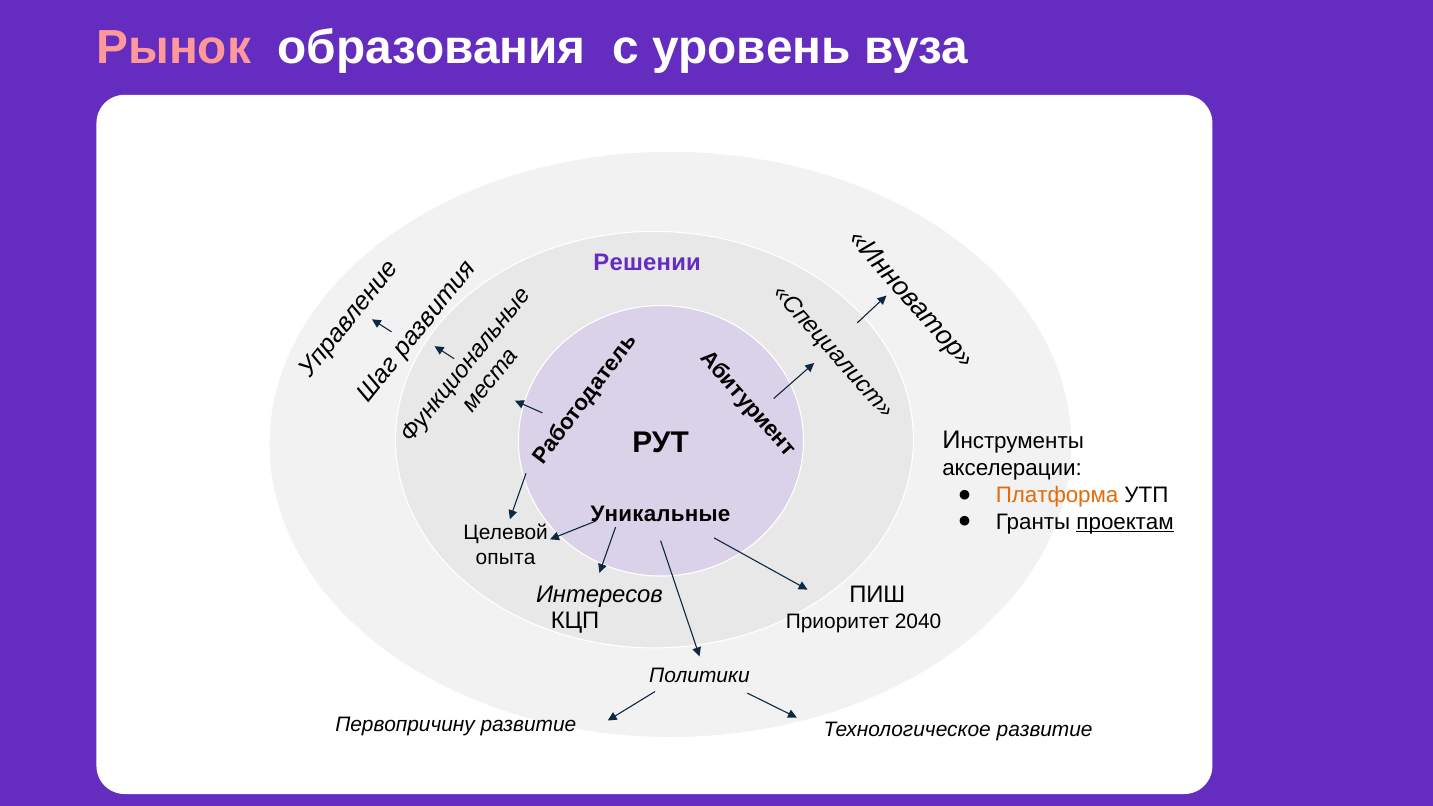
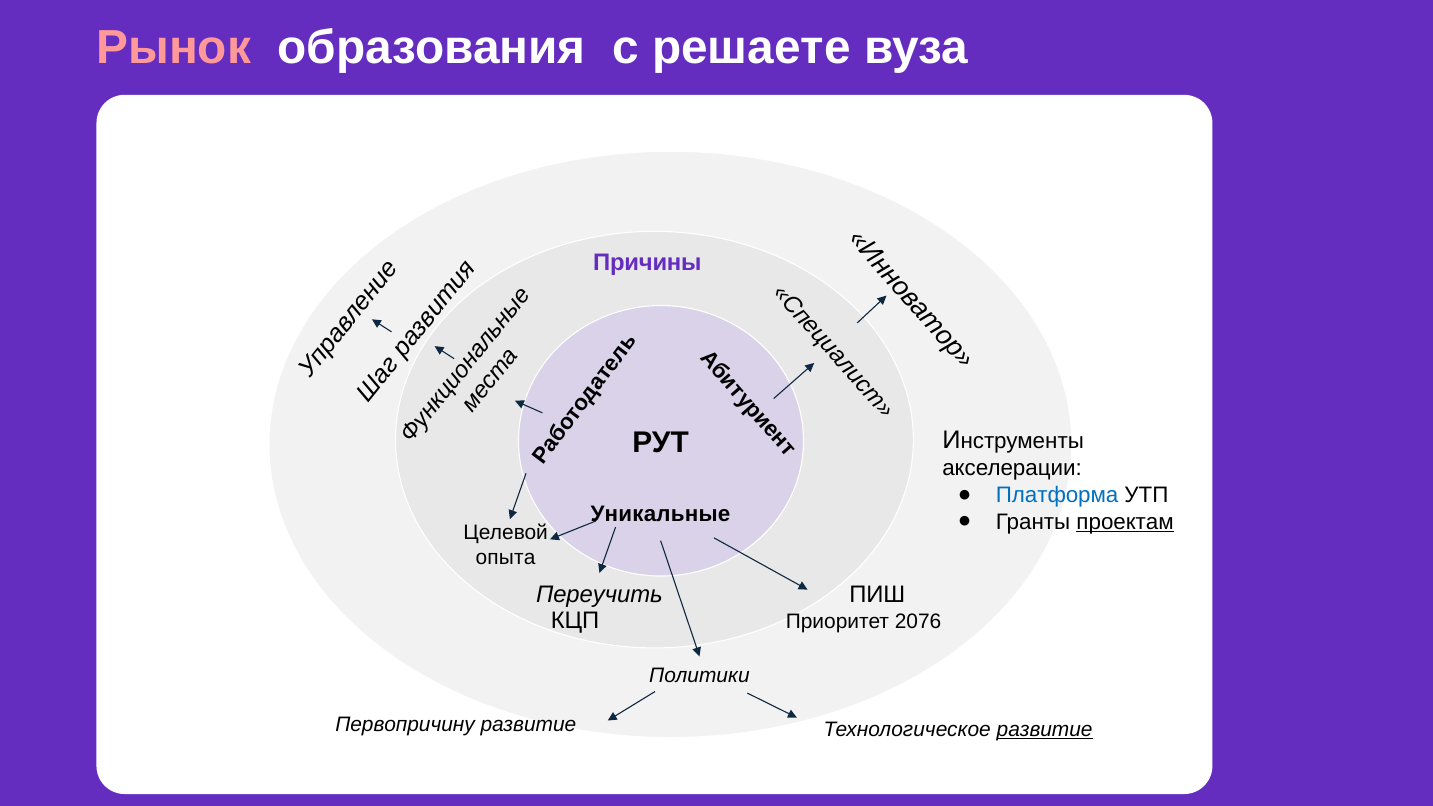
уровень: уровень -> решаете
Решении: Решении -> Причины
Платформа colour: orange -> blue
Интересов: Интересов -> Переучить
2040: 2040 -> 2076
развитие at (1045, 729) underline: none -> present
